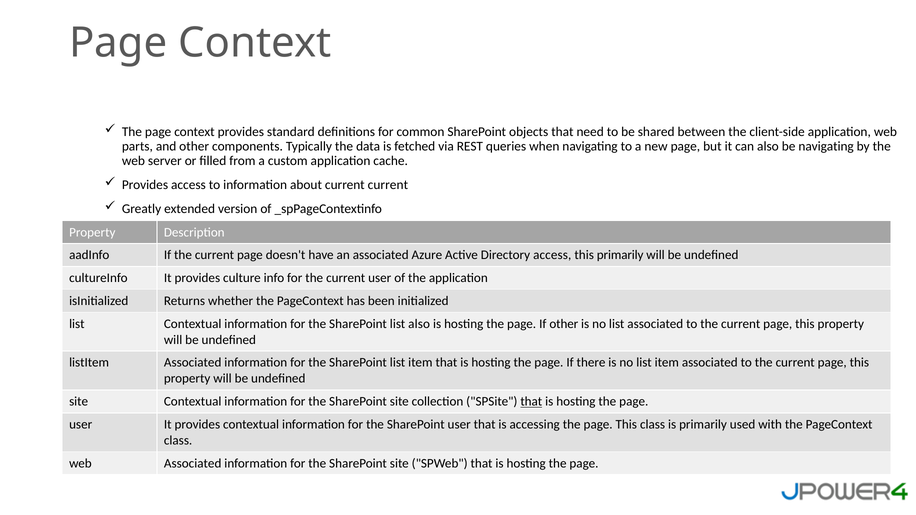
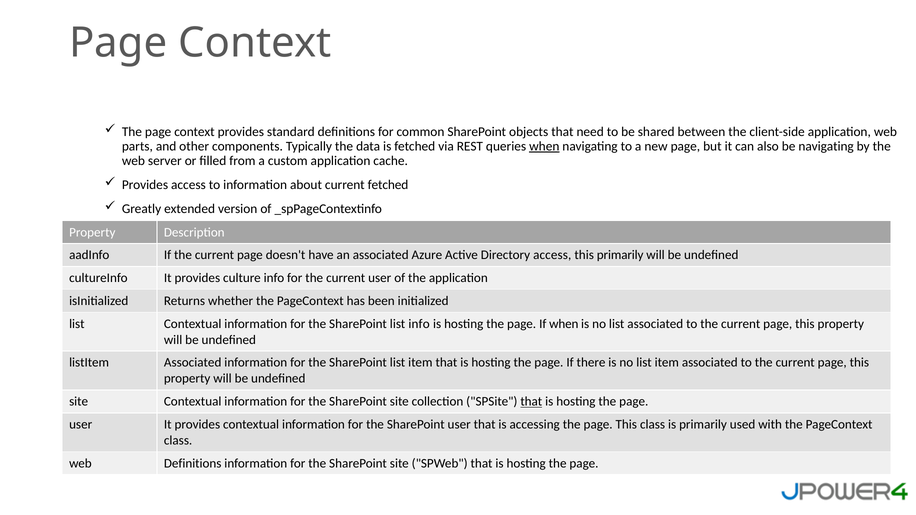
when at (544, 146) underline: none -> present
current current: current -> fetched
list also: also -> info
If other: other -> when
web Associated: Associated -> Definitions
